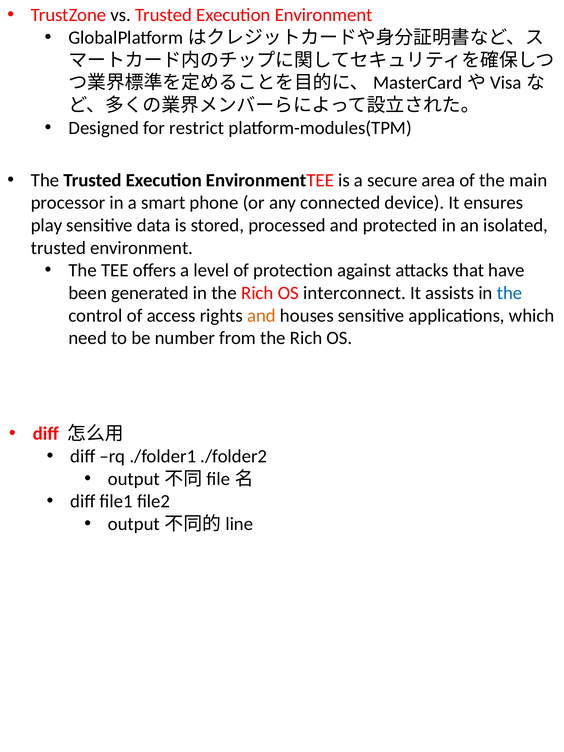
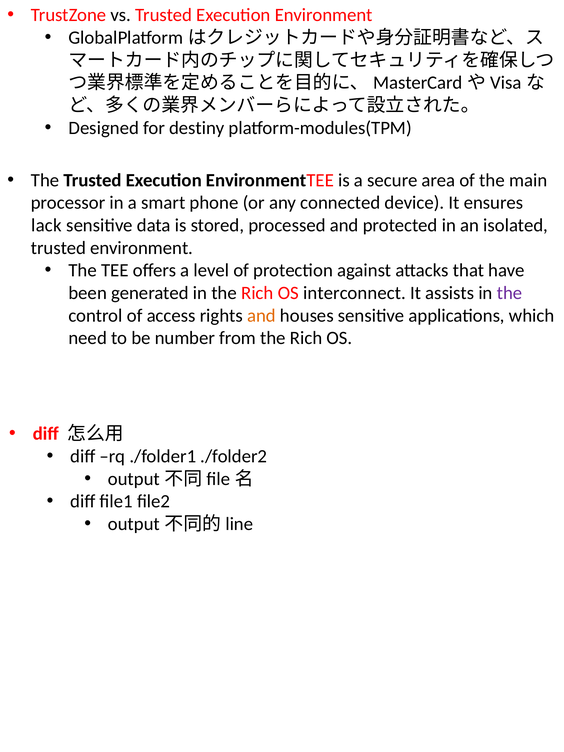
restrict: restrict -> destiny
play: play -> lack
the at (510, 293) colour: blue -> purple
